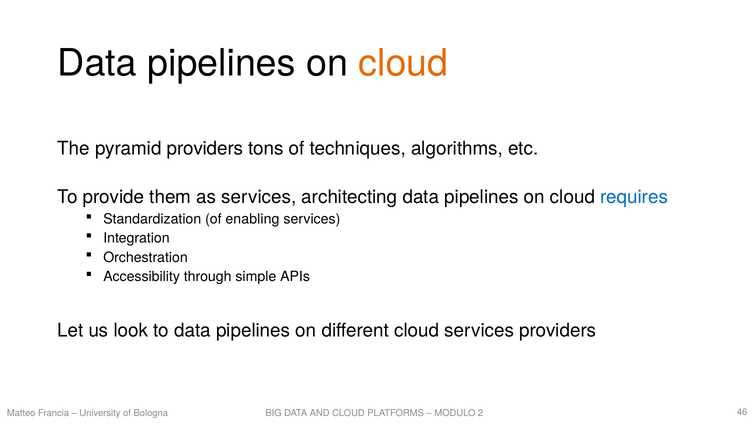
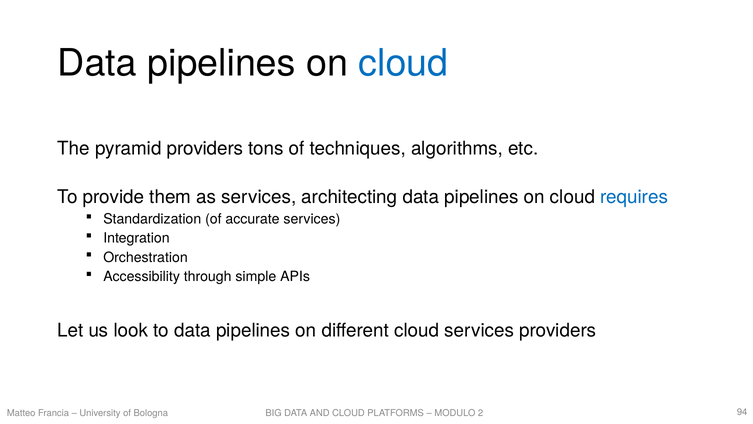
cloud at (403, 63) colour: orange -> blue
enabling: enabling -> accurate
46: 46 -> 94
